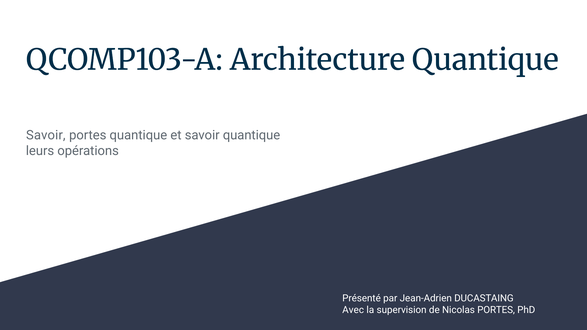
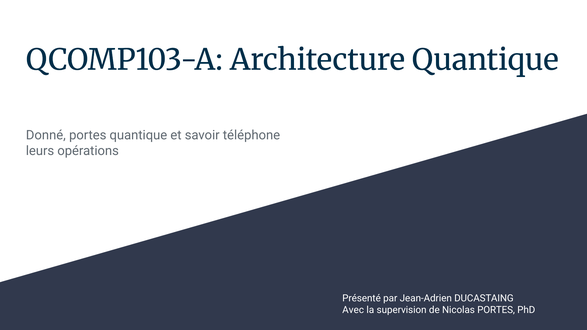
Savoir at (46, 135): Savoir -> Donné
savoir quantique: quantique -> téléphone
